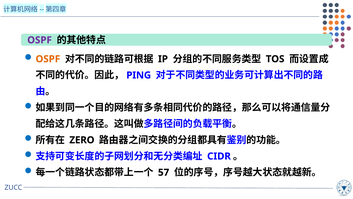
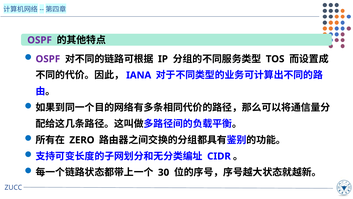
OSPF at (48, 59) colour: orange -> purple
PING: PING -> IANA
57: 57 -> 30
